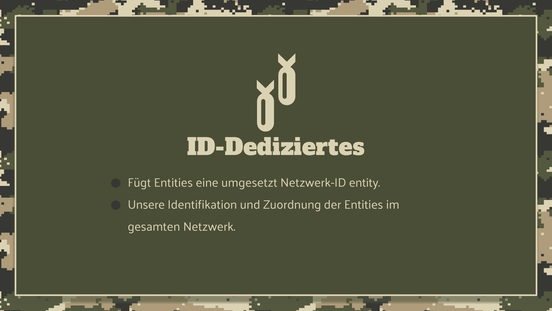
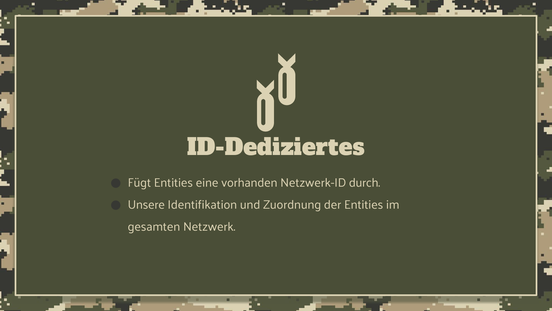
umgesetzt: umgesetzt -> vorhanden
entity: entity -> durch
